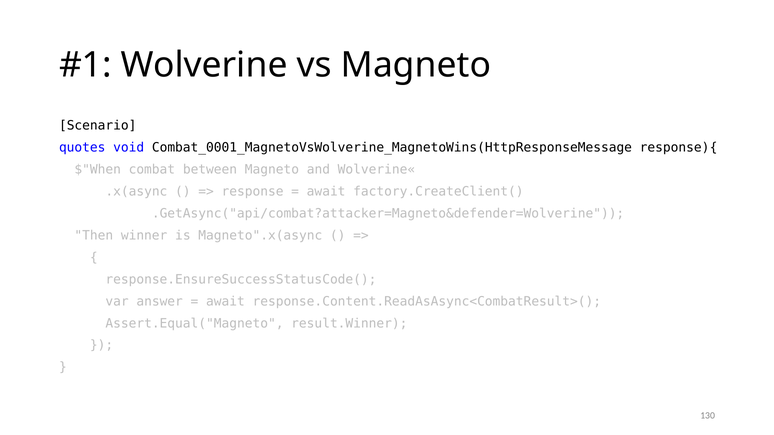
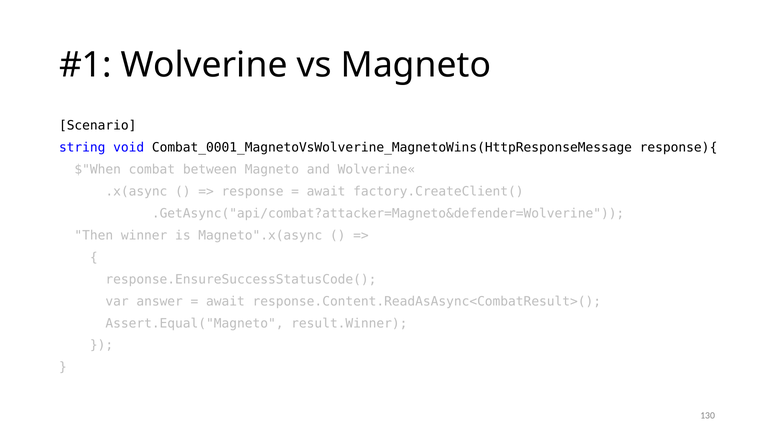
quotes: quotes -> string
